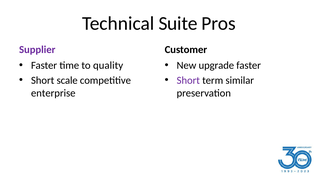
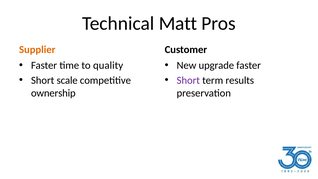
Suite: Suite -> Matt
Supplier colour: purple -> orange
similar: similar -> results
enterprise: enterprise -> ownership
